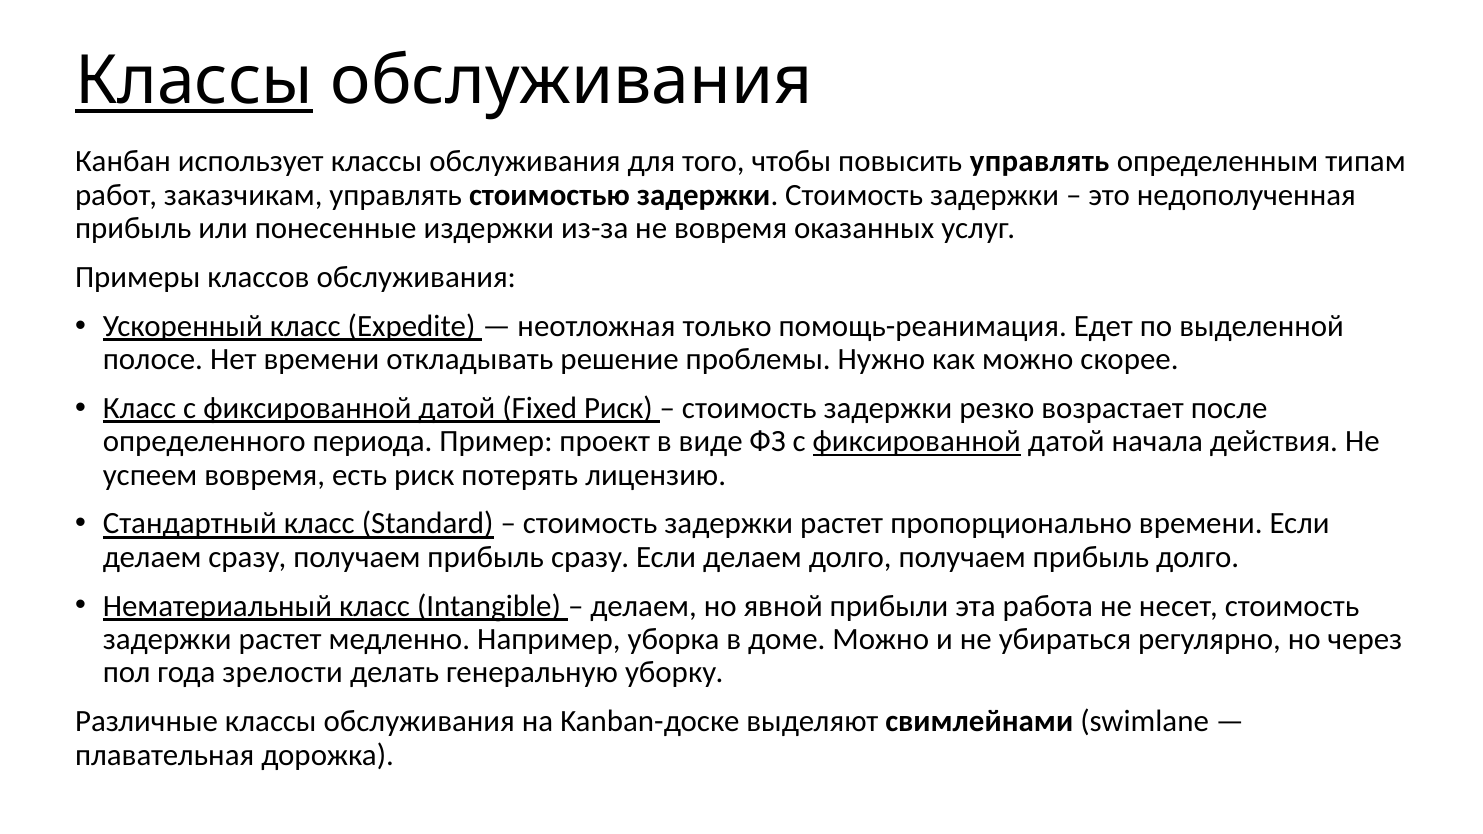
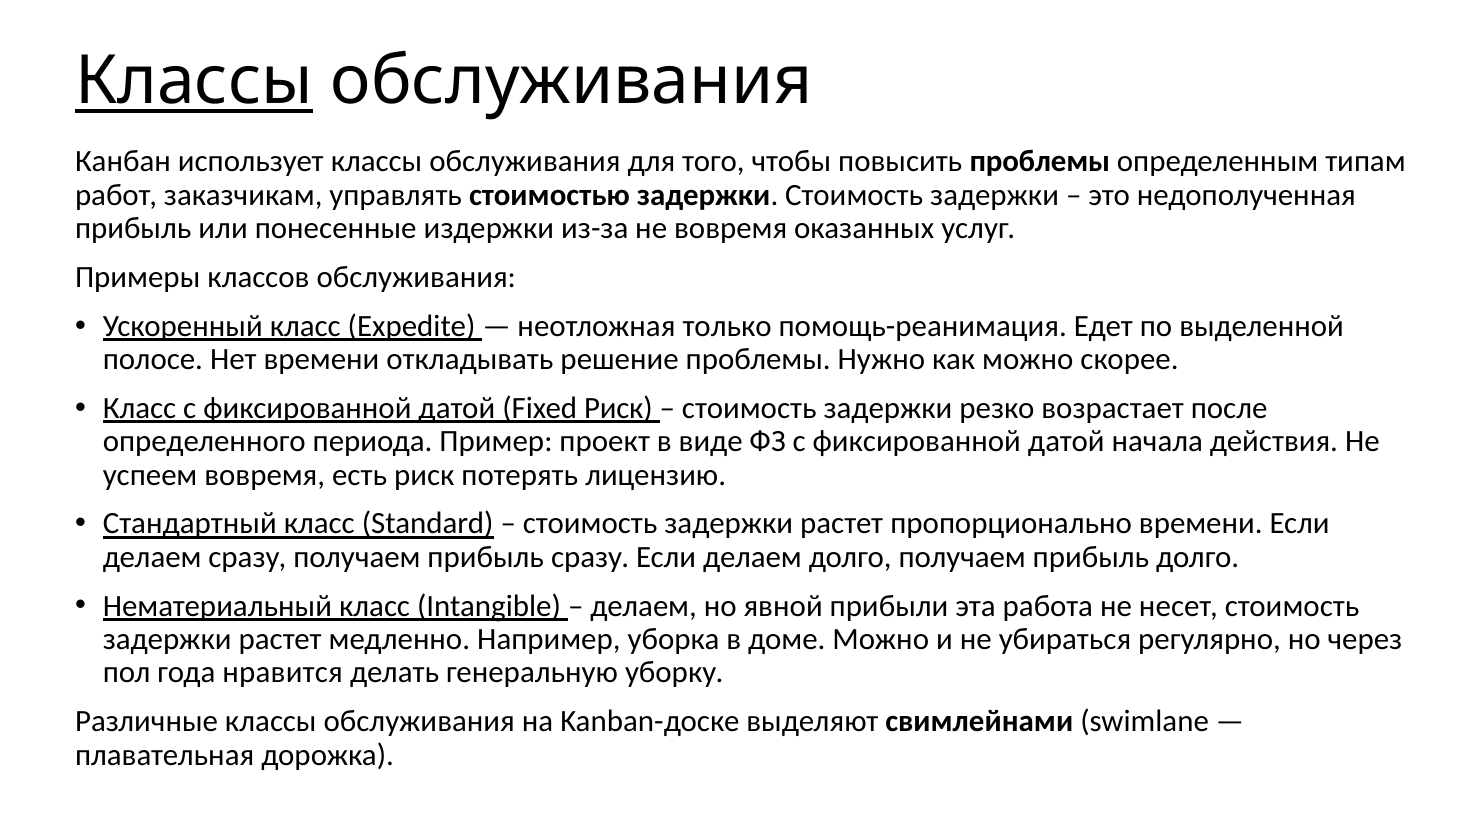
повысить управлять: управлять -> проблемы
фиксированной at (917, 442) underline: present -> none
зрелости: зрелости -> нравится
